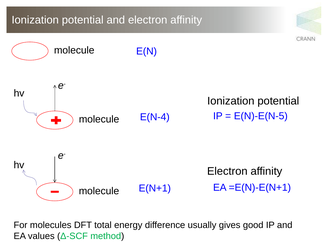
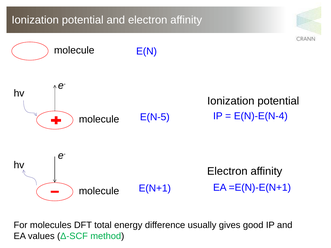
E(N)-E(N-5: E(N)-E(N-5 -> E(N)-E(N-4
E(N-4: E(N-4 -> E(N-5
